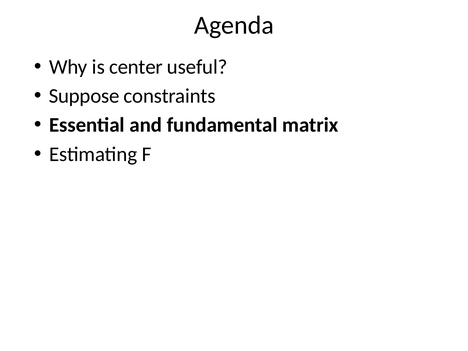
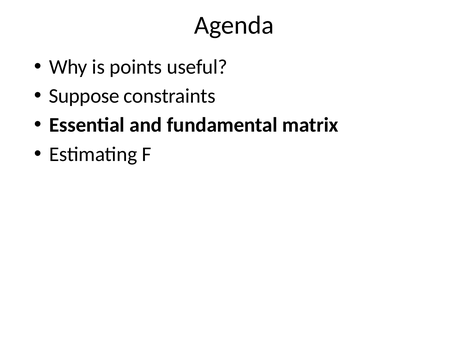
center: center -> points
